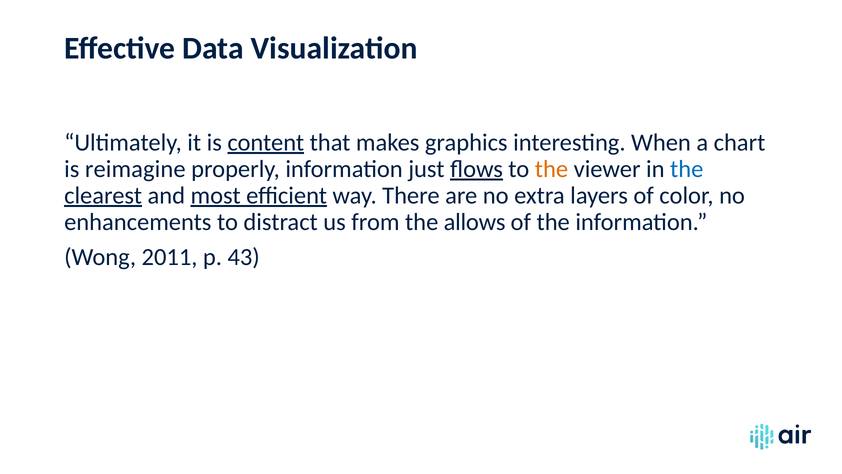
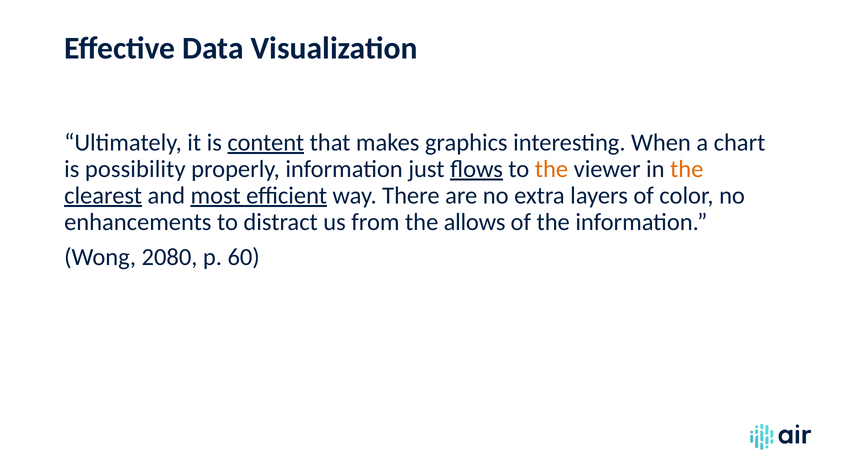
reimagine: reimagine -> possibility
the at (687, 169) colour: blue -> orange
2011: 2011 -> 2080
43: 43 -> 60
